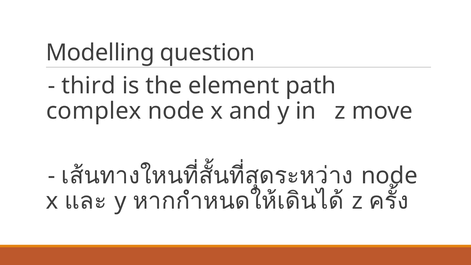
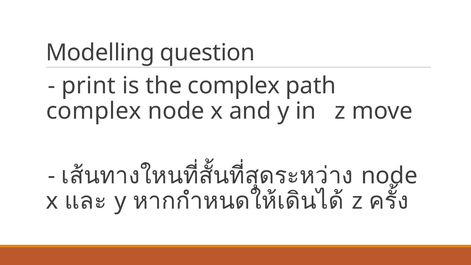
third: third -> print
the element: element -> complex
